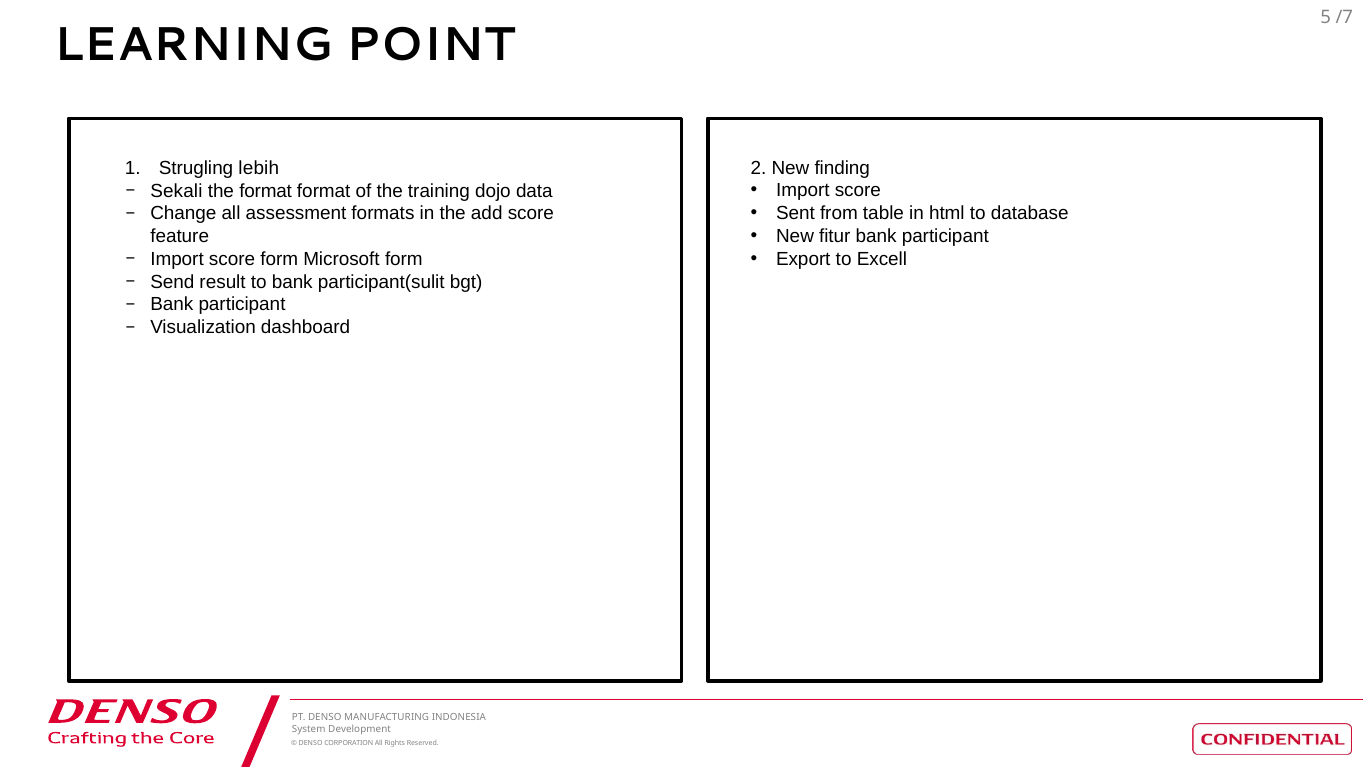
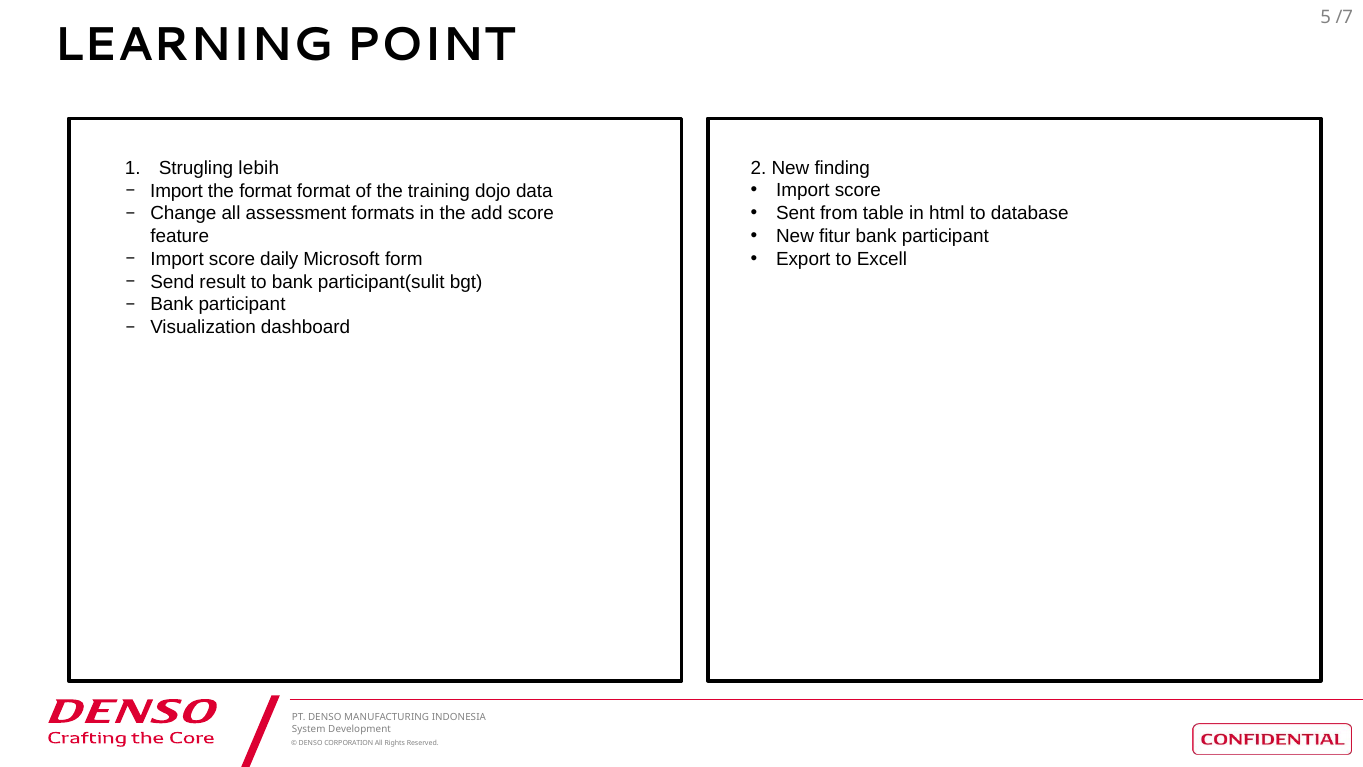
Sekali at (176, 191): Sekali -> Import
score form: form -> daily
